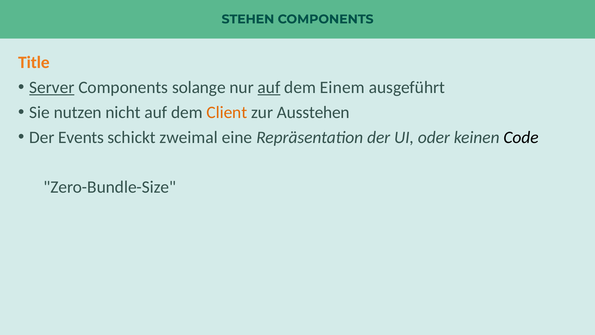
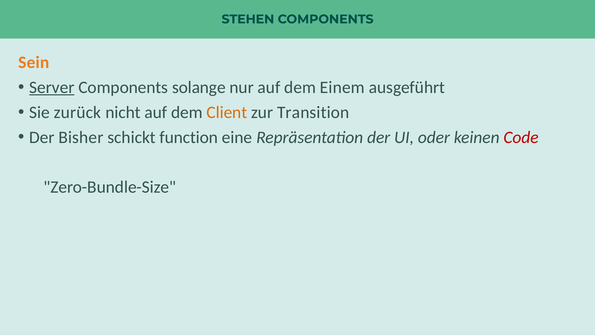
Title: Title -> Sein
auf at (269, 87) underline: present -> none
nutzen: nutzen -> zurück
Ausstehen: Ausstehen -> Transition
Events: Events -> Bisher
zweimal: zweimal -> function
Code colour: black -> red
